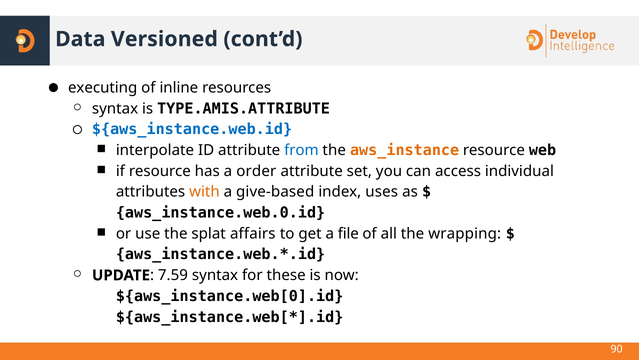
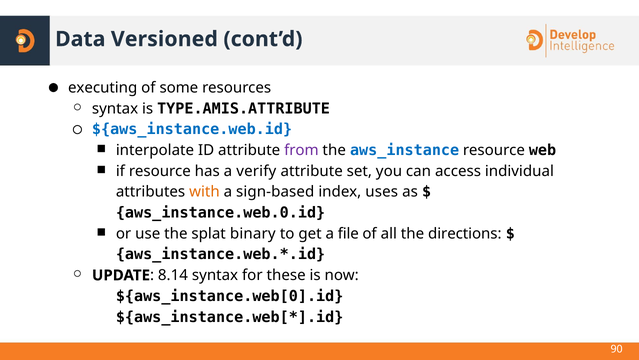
inline: inline -> some
from colour: blue -> purple
aws_instance colour: orange -> blue
order: order -> verify
give-based: give-based -> sign-based
affairs: affairs -> binary
wrapping: wrapping -> directions
7.59: 7.59 -> 8.14
